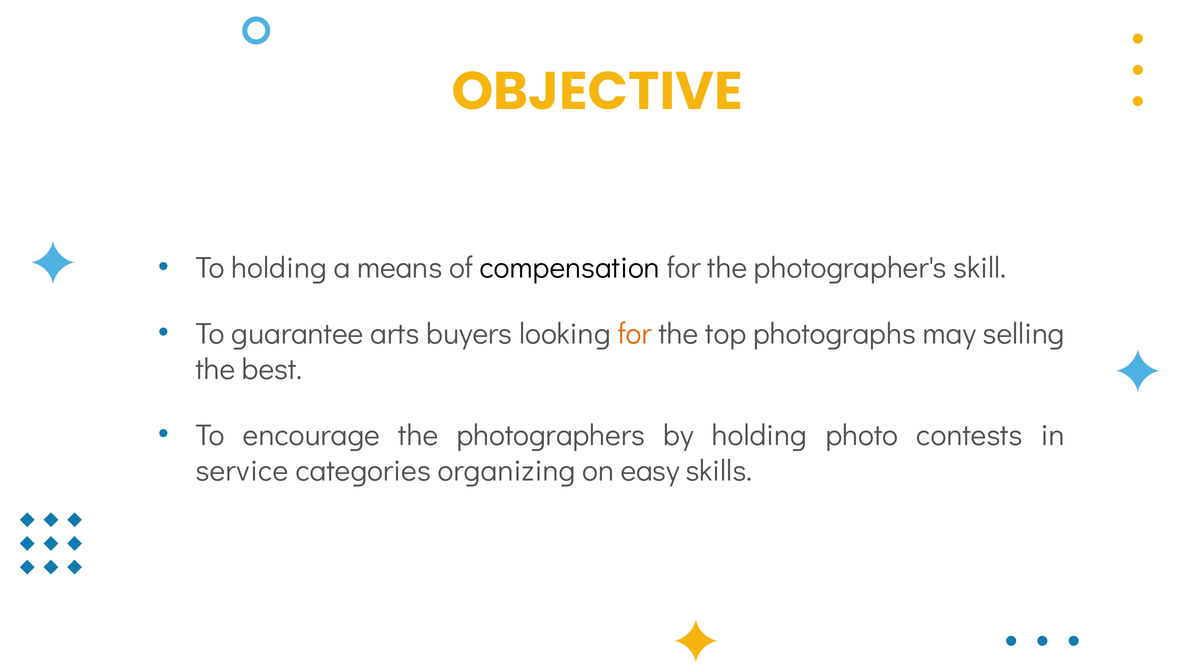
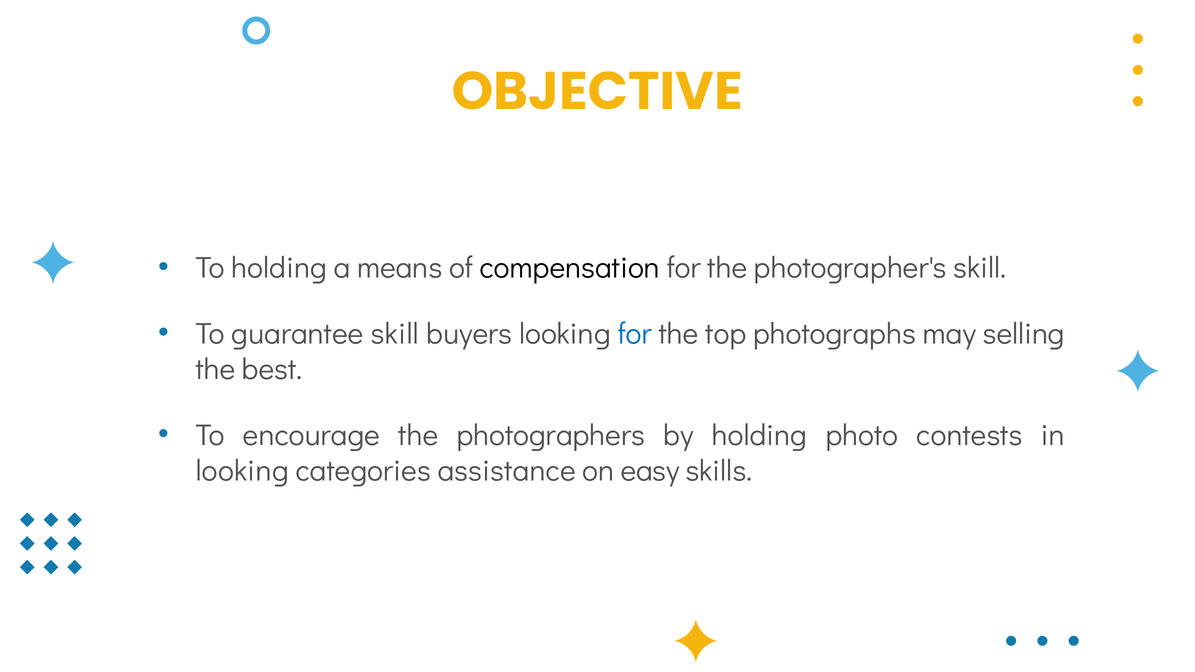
guarantee arts: arts -> skill
for at (635, 334) colour: orange -> blue
service at (242, 471): service -> looking
organizing: organizing -> assistance
